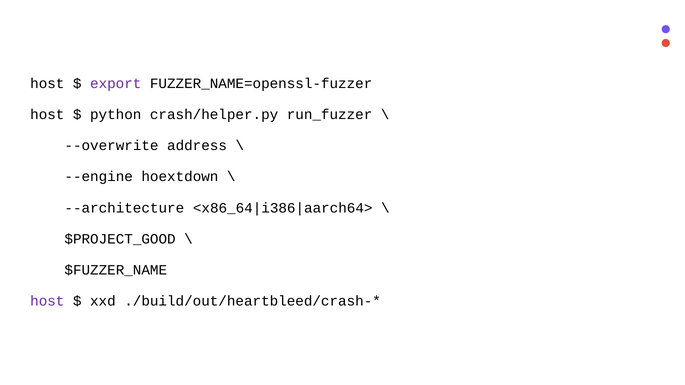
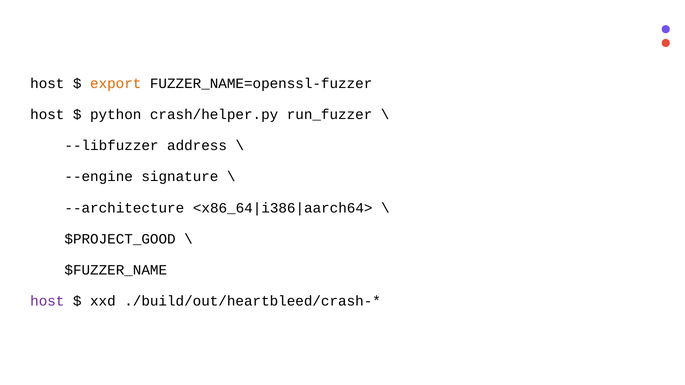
export colour: purple -> orange
--overwrite: --overwrite -> --libfuzzer
hoextdown: hoextdown -> signature
